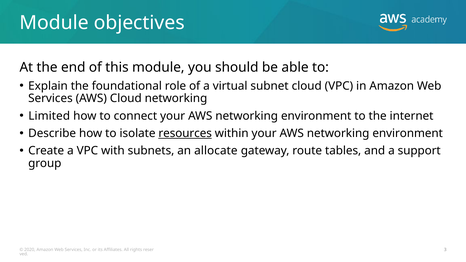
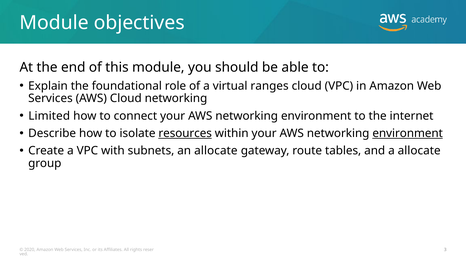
subnet: subnet -> ranges
environment at (408, 133) underline: none -> present
a support: support -> allocate
